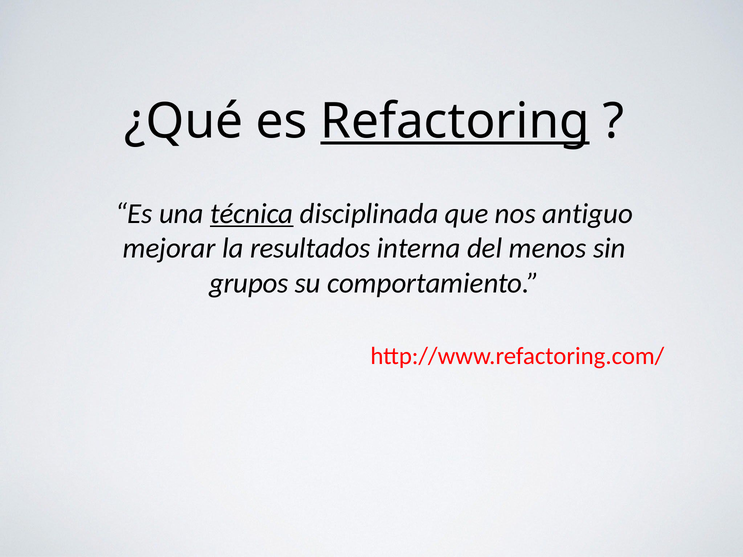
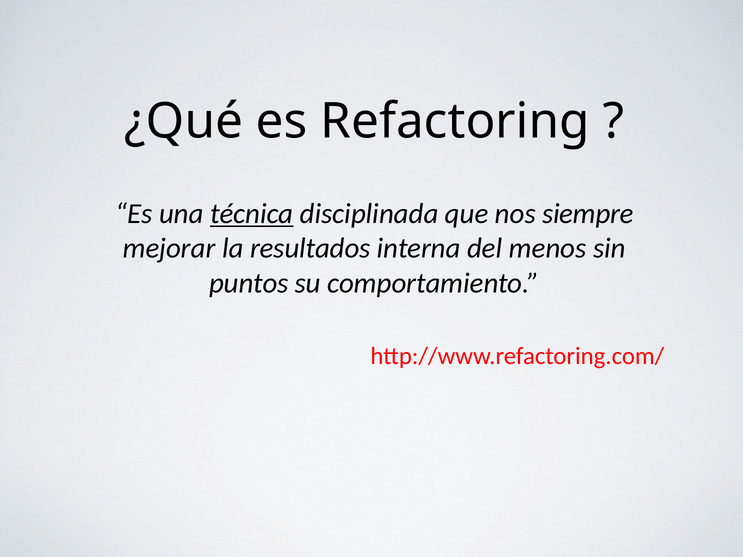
Refactoring underline: present -> none
antiguo: antiguo -> siempre
grupos: grupos -> puntos
